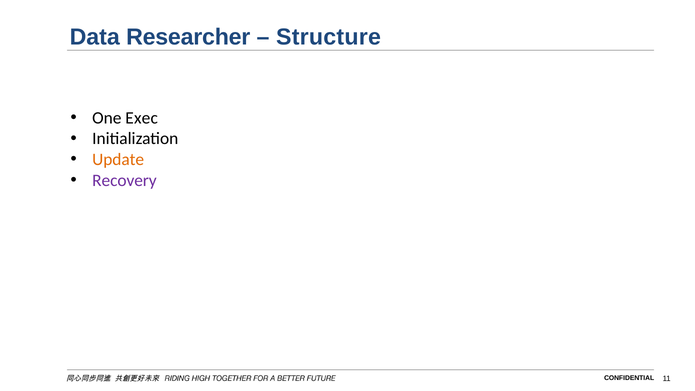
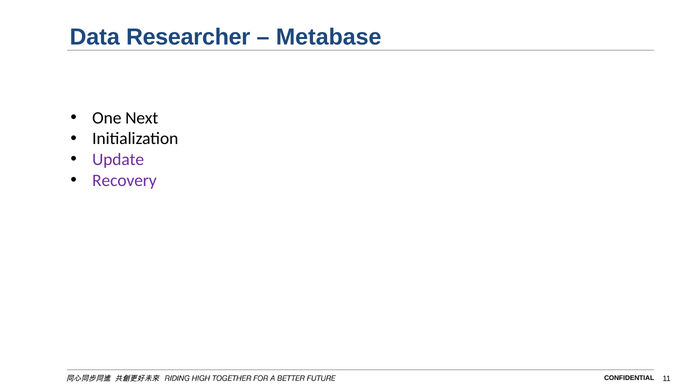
Structure: Structure -> Metabase
Exec: Exec -> Next
Update colour: orange -> purple
